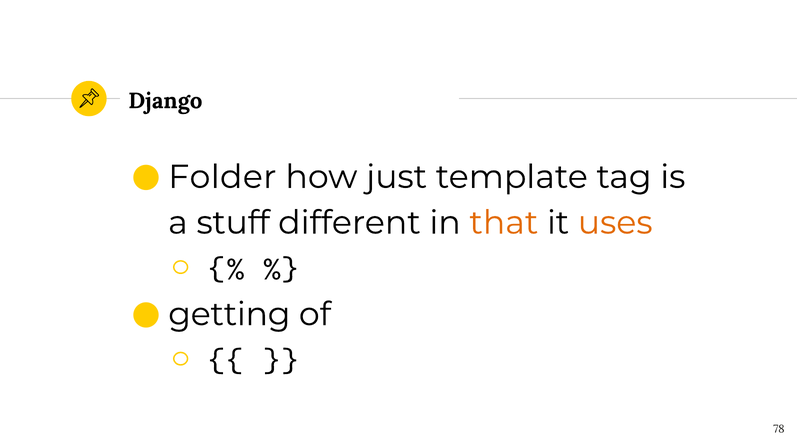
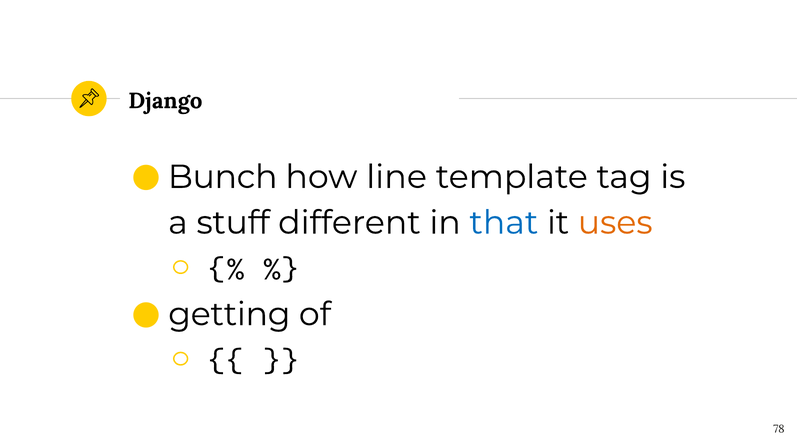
Folder: Folder -> Bunch
just: just -> line
that colour: orange -> blue
